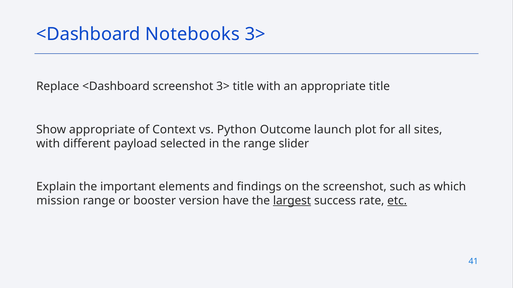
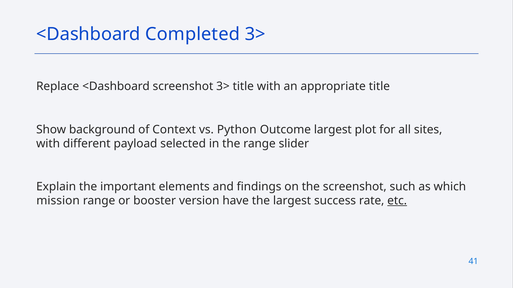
Notebooks: Notebooks -> Completed
Show appropriate: appropriate -> background
Outcome launch: launch -> largest
largest at (292, 201) underline: present -> none
